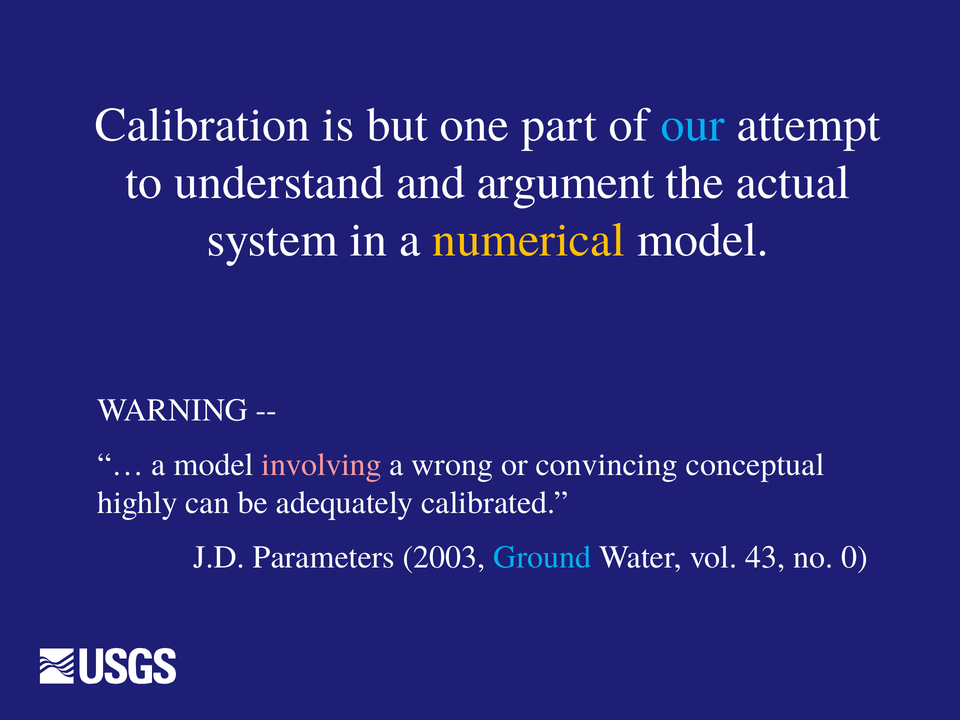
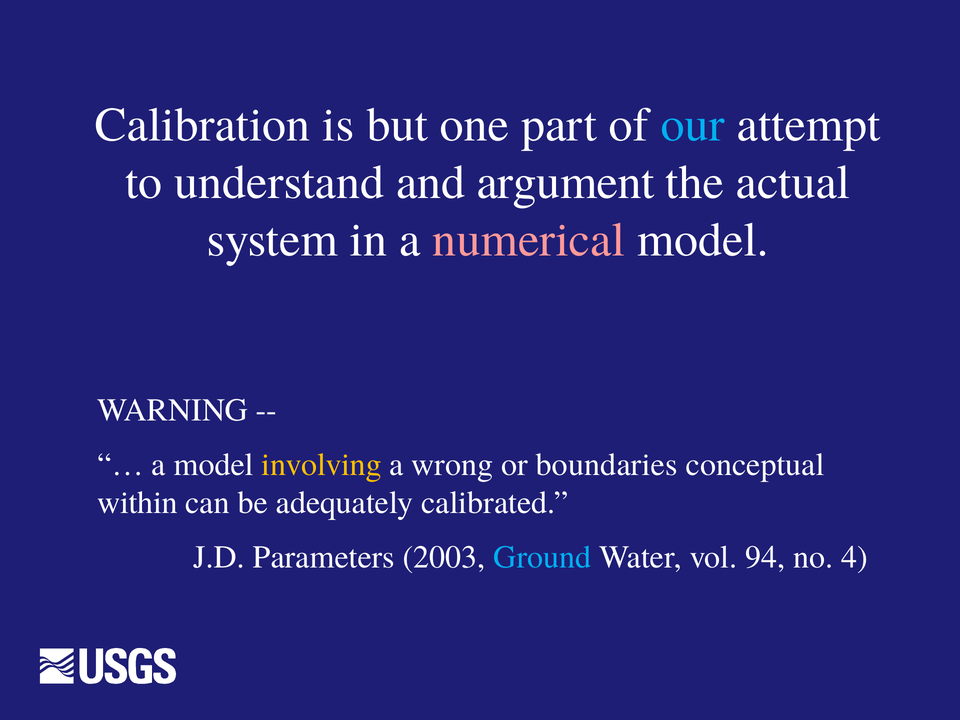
numerical colour: yellow -> pink
involving colour: pink -> yellow
convincing: convincing -> boundaries
highly: highly -> within
43: 43 -> 94
0: 0 -> 4
